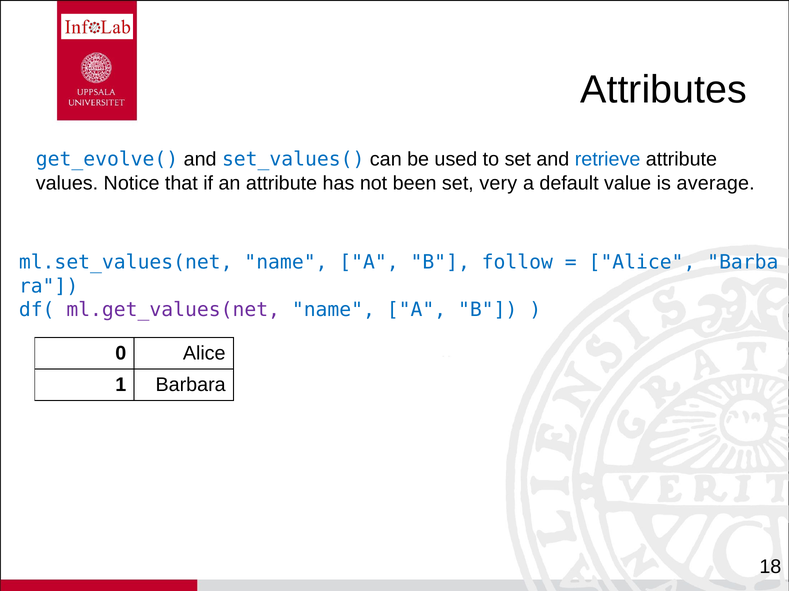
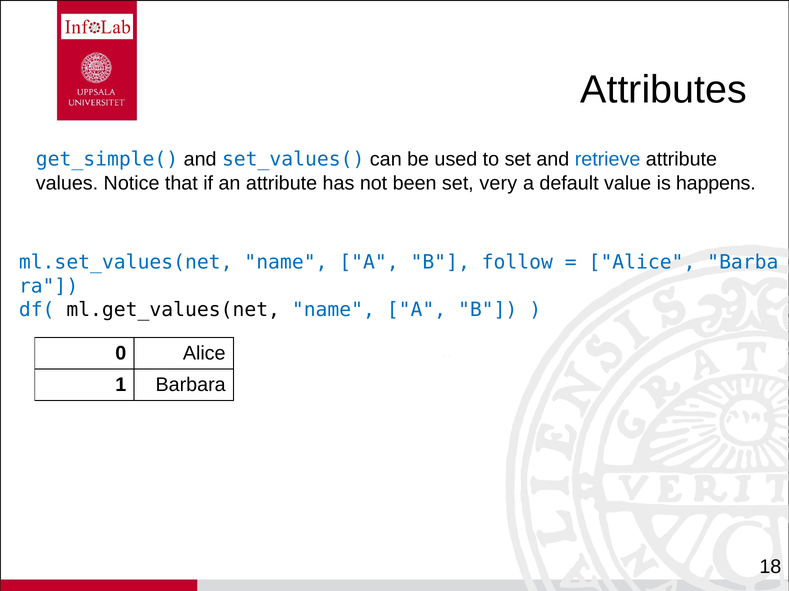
get_evolve(: get_evolve( -> get_simple(
average: average -> happens
ml.get_values(net colour: purple -> black
